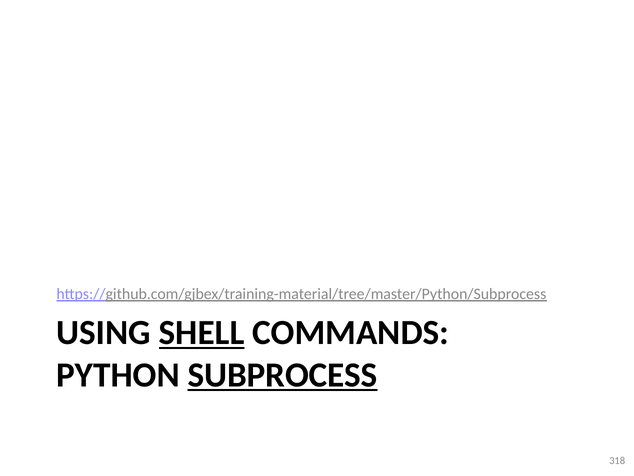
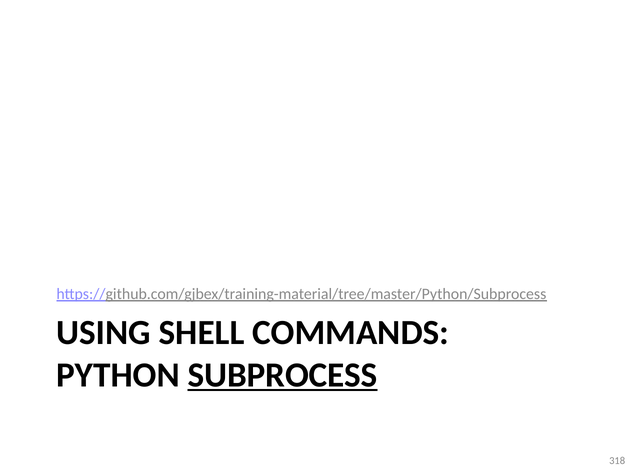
SHELL underline: present -> none
